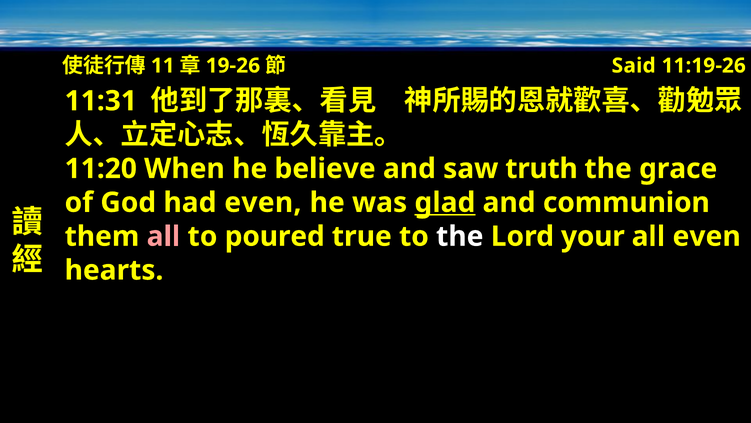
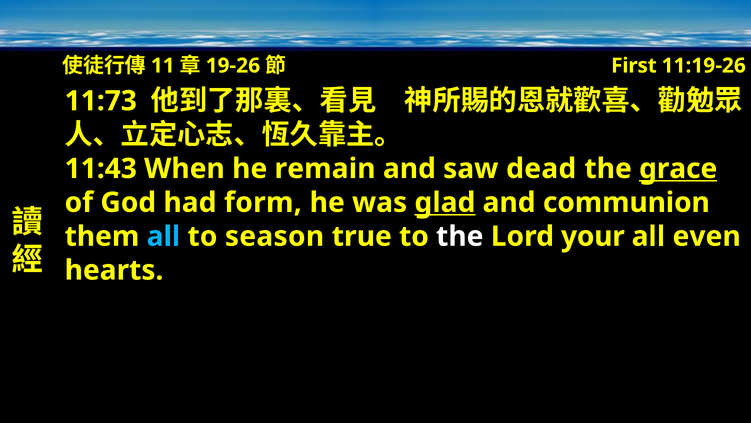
Said: Said -> First
11:31: 11:31 -> 11:73
11:20: 11:20 -> 11:43
believe: believe -> remain
truth: truth -> dead
grace underline: none -> present
had even: even -> form
all at (163, 236) colour: pink -> light blue
poured: poured -> season
